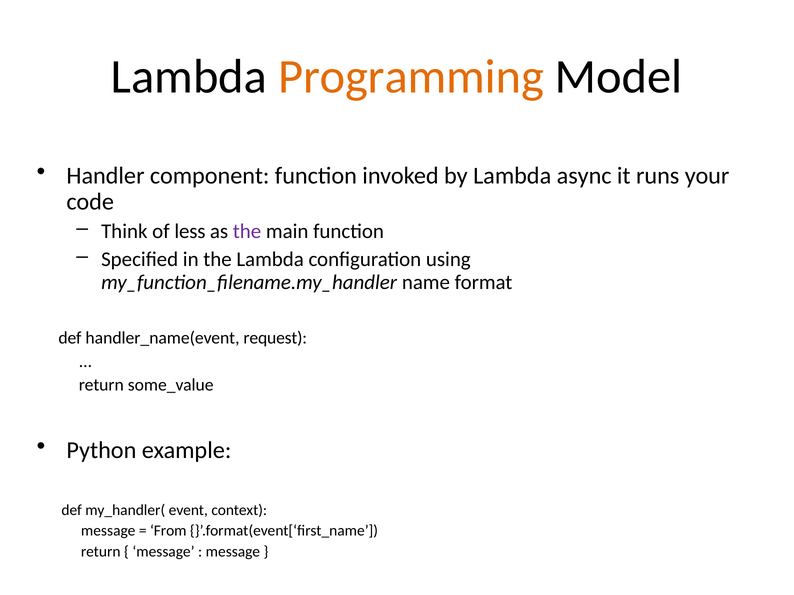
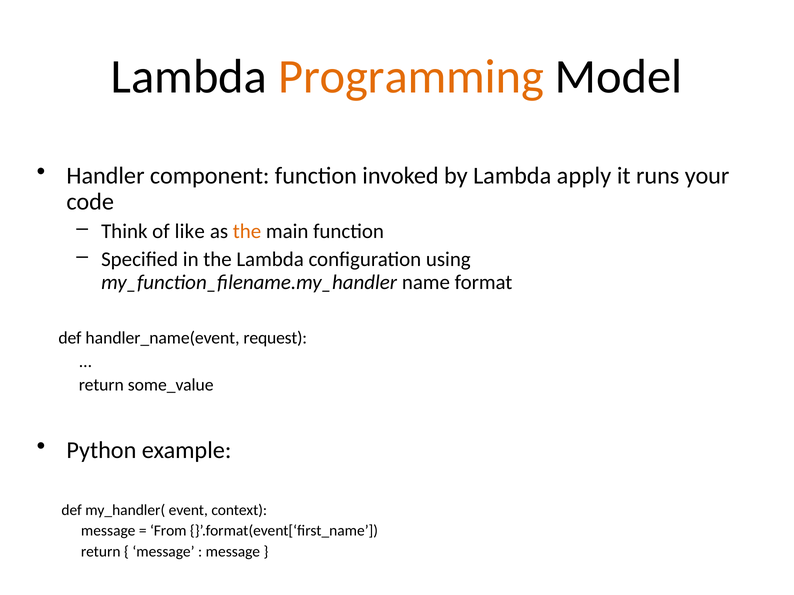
async: async -> apply
less: less -> like
the at (247, 232) colour: purple -> orange
